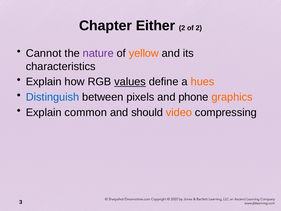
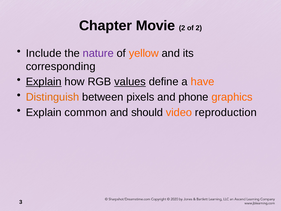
Either: Either -> Movie
Cannot: Cannot -> Include
characteristics: characteristics -> corresponding
Explain at (44, 82) underline: none -> present
hues: hues -> have
Distinguish colour: blue -> orange
compressing: compressing -> reproduction
